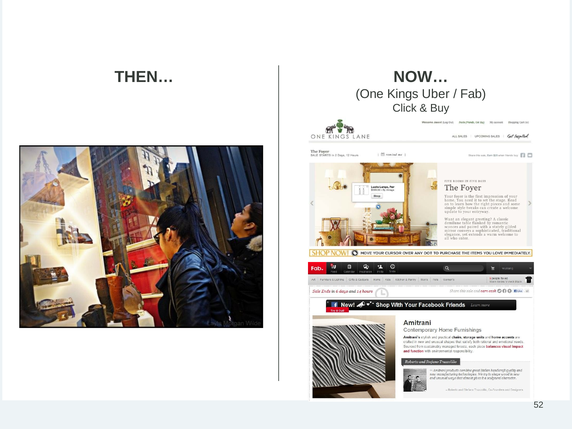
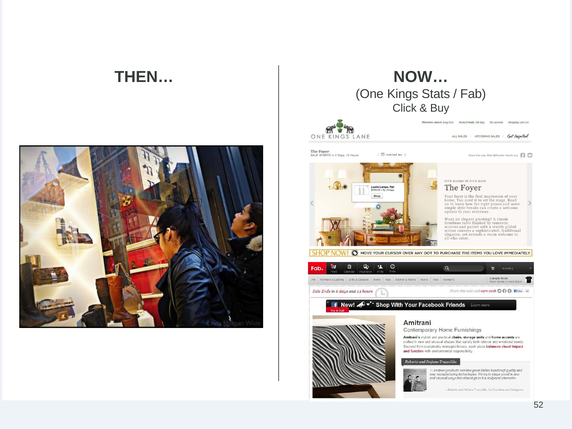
Uber: Uber -> Stats
